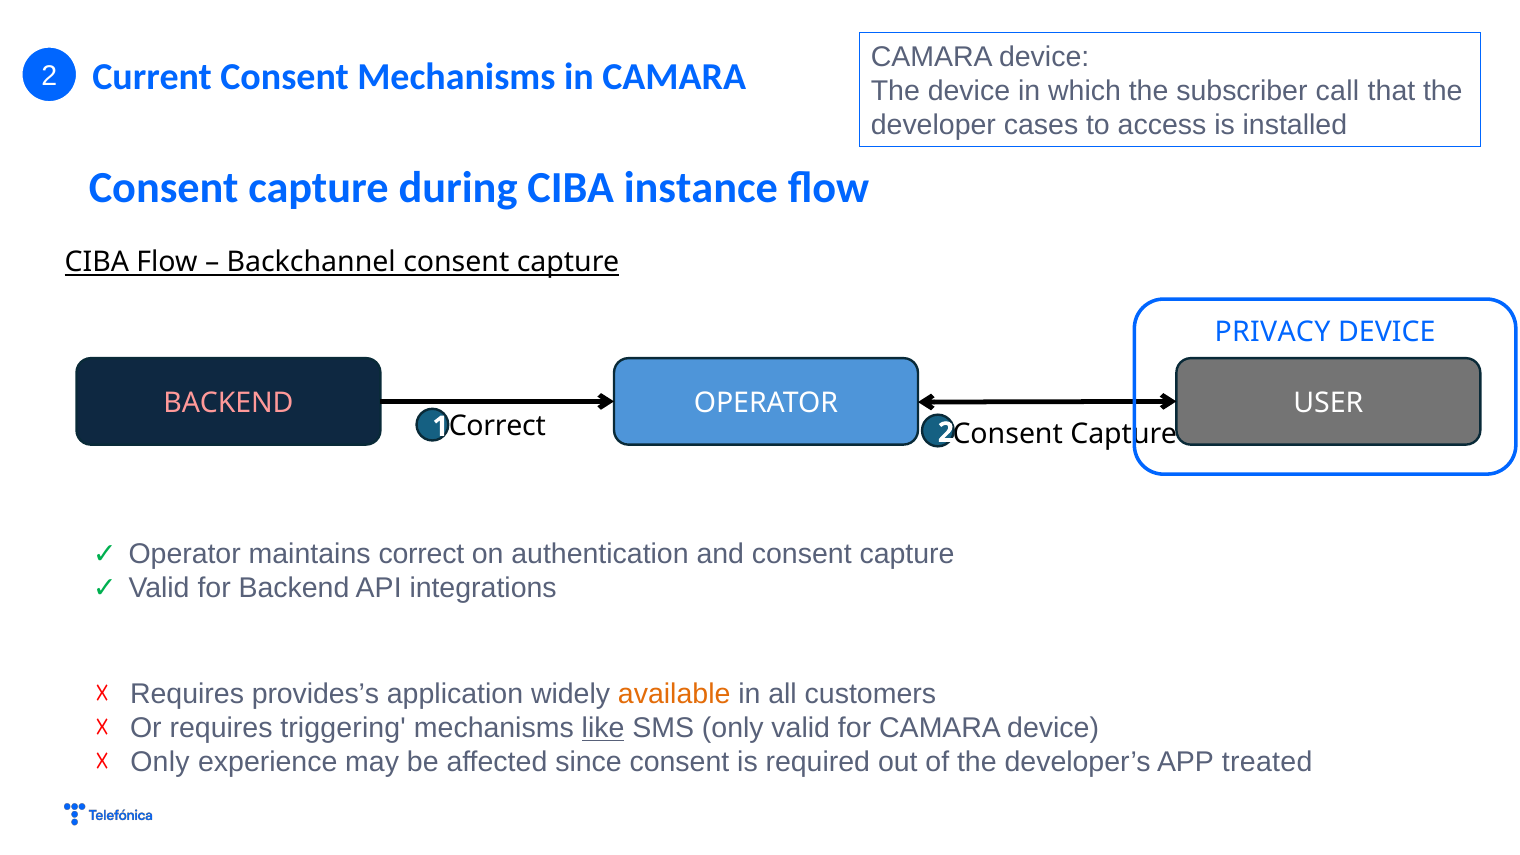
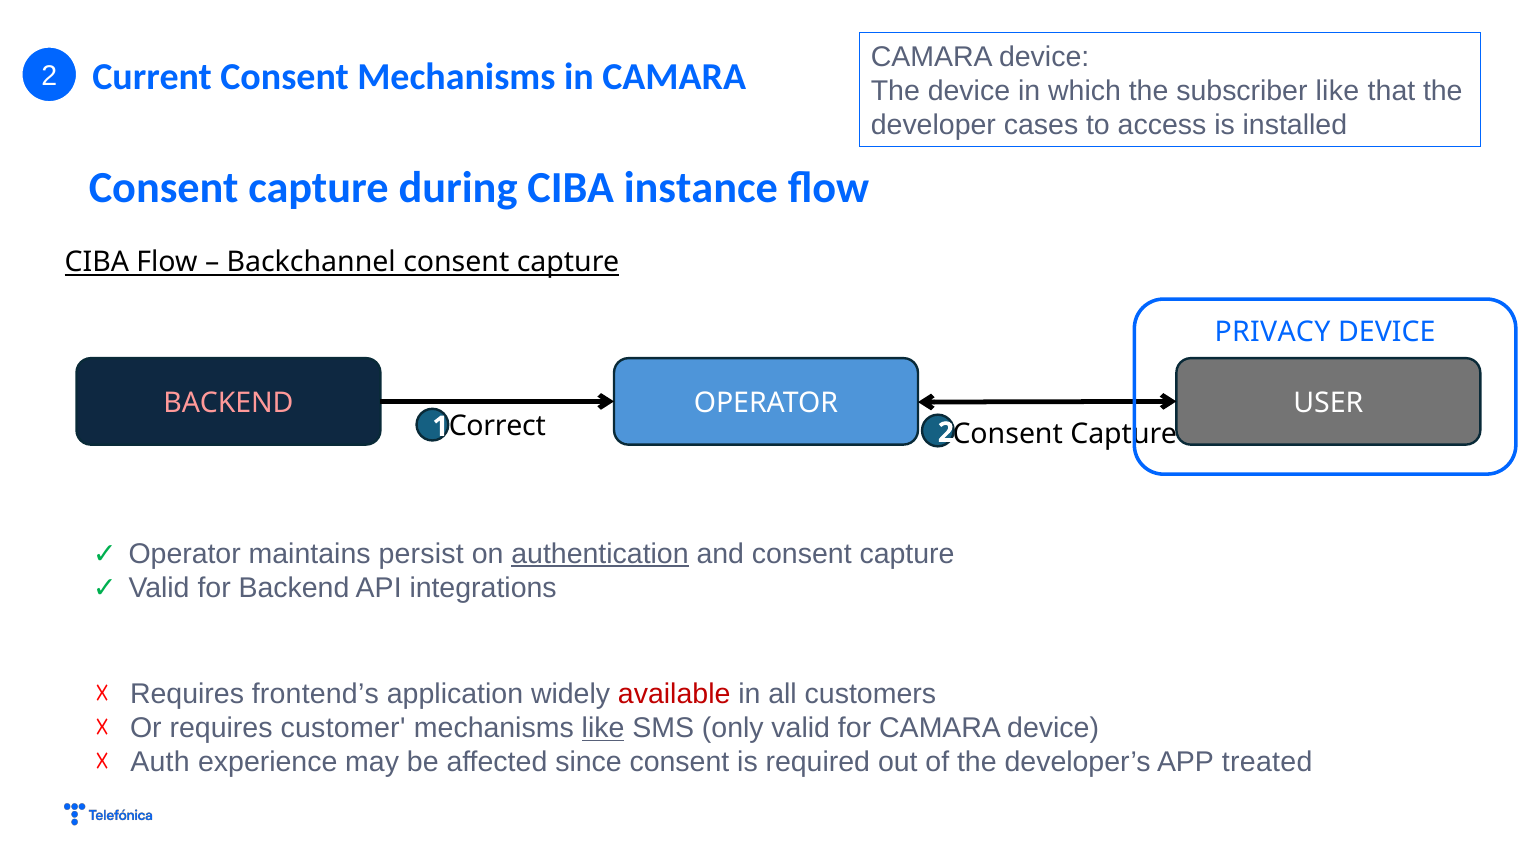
subscriber call: call -> like
maintains correct: correct -> persist
authentication underline: none -> present
provides’s: provides’s -> frontend’s
available colour: orange -> red
triggering: triggering -> customer
Only at (160, 763): Only -> Auth
